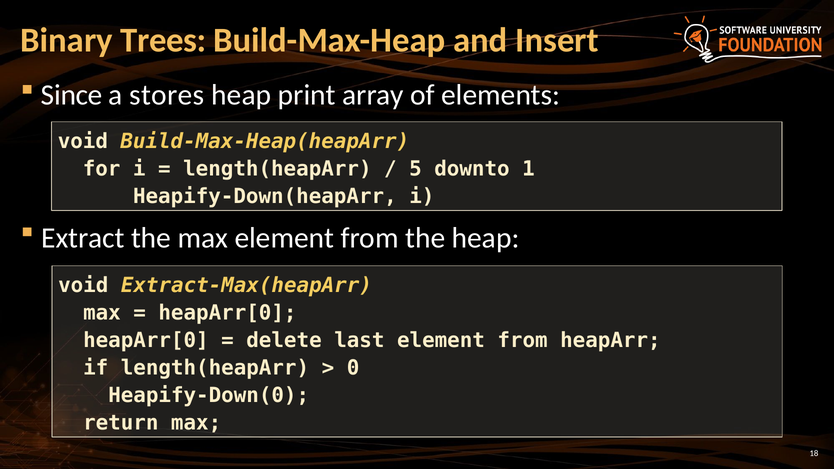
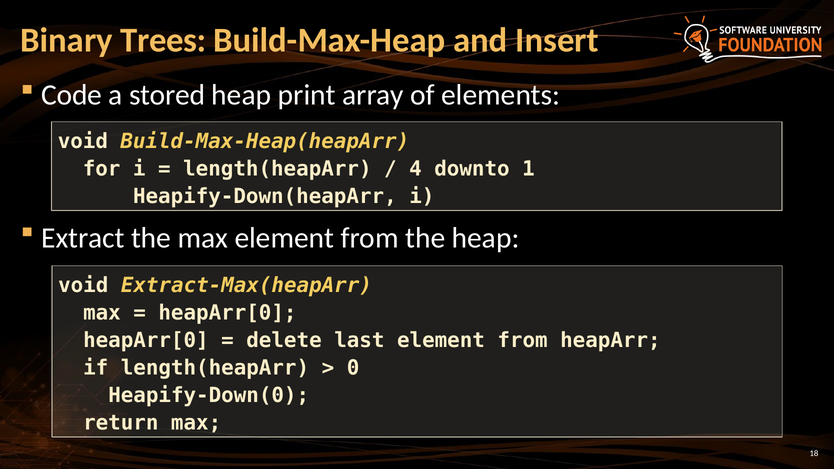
Since: Since -> Code
stores: stores -> stored
5: 5 -> 4
